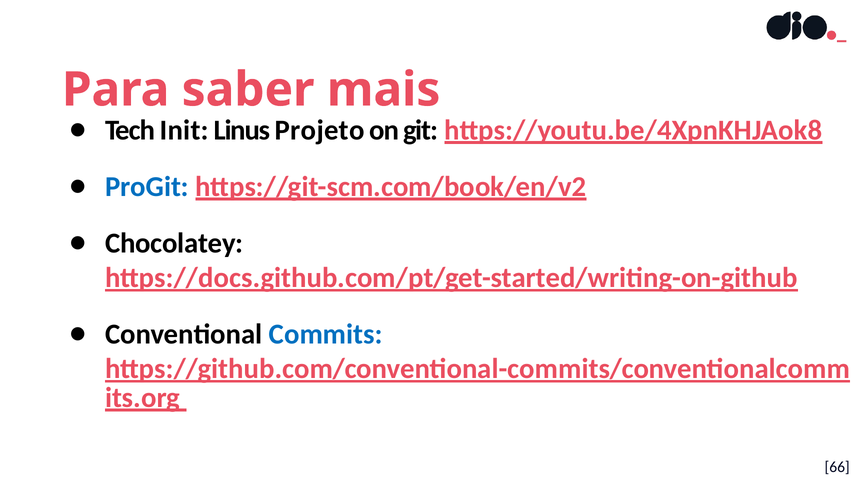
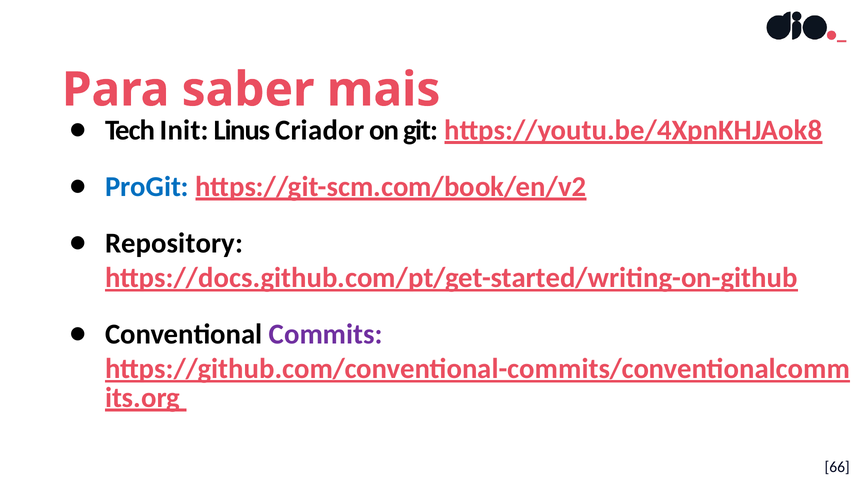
Projeto: Projeto -> Criador
Chocolatey: Chocolatey -> Repository
Commits colour: blue -> purple
